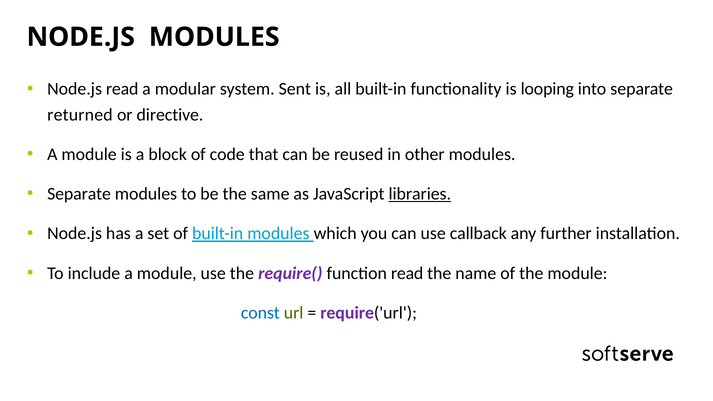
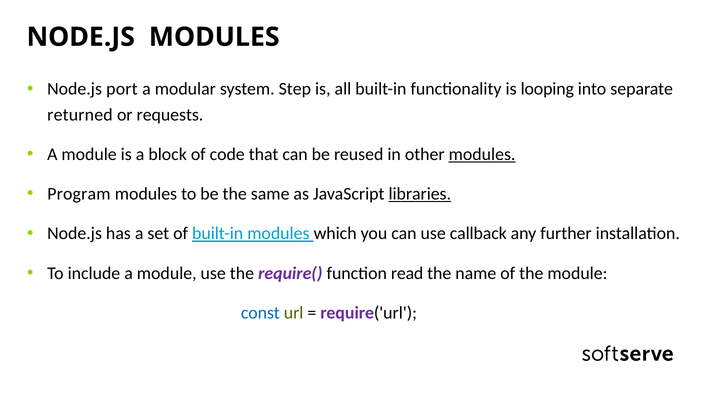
Node.js read: read -> port
Sent: Sent -> Step
directive: directive -> requests
modules at (482, 154) underline: none -> present
Separate at (79, 194): Separate -> Program
